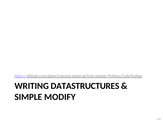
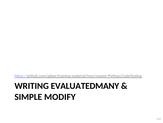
DATASTRUCTURES: DATASTRUCTURES -> EVALUATEDMANY
